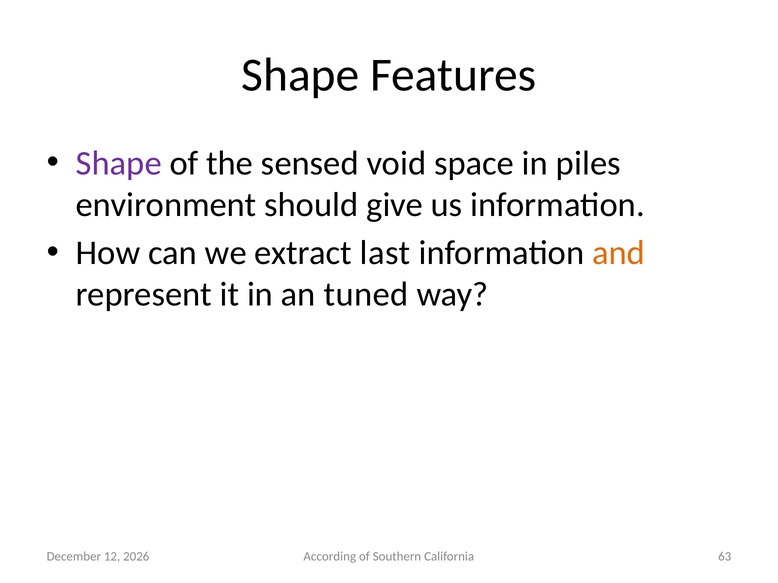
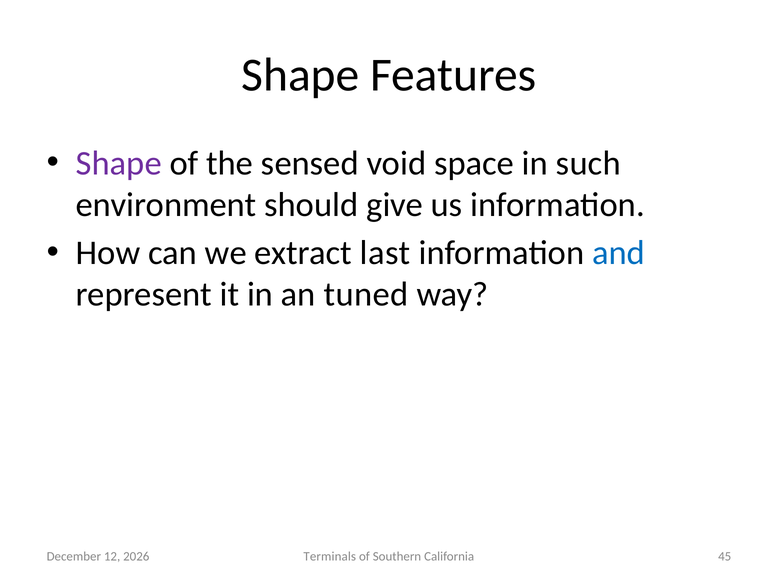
piles: piles -> such
and colour: orange -> blue
According: According -> Terminals
63: 63 -> 45
